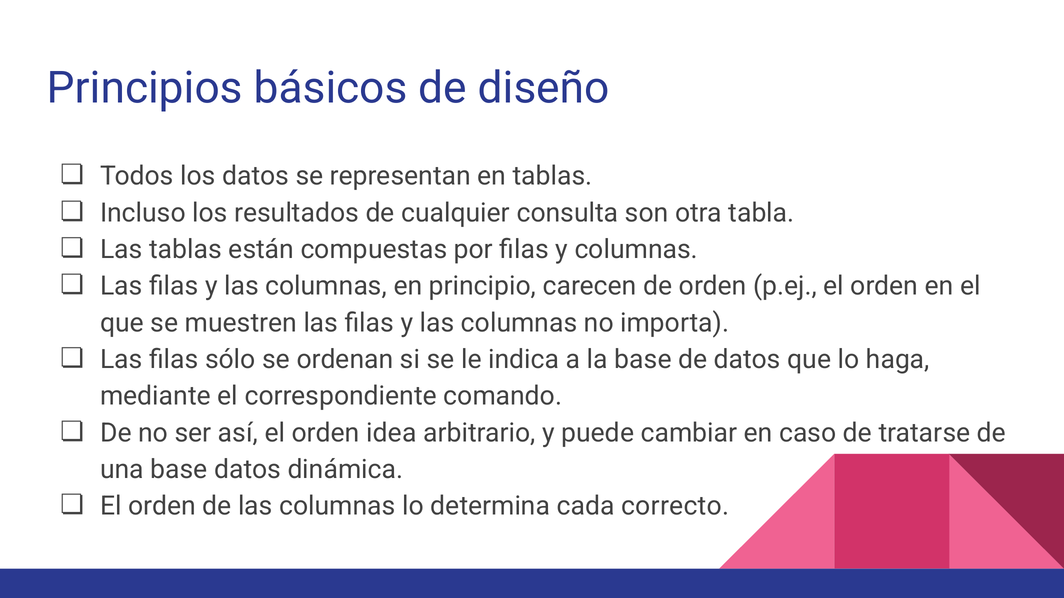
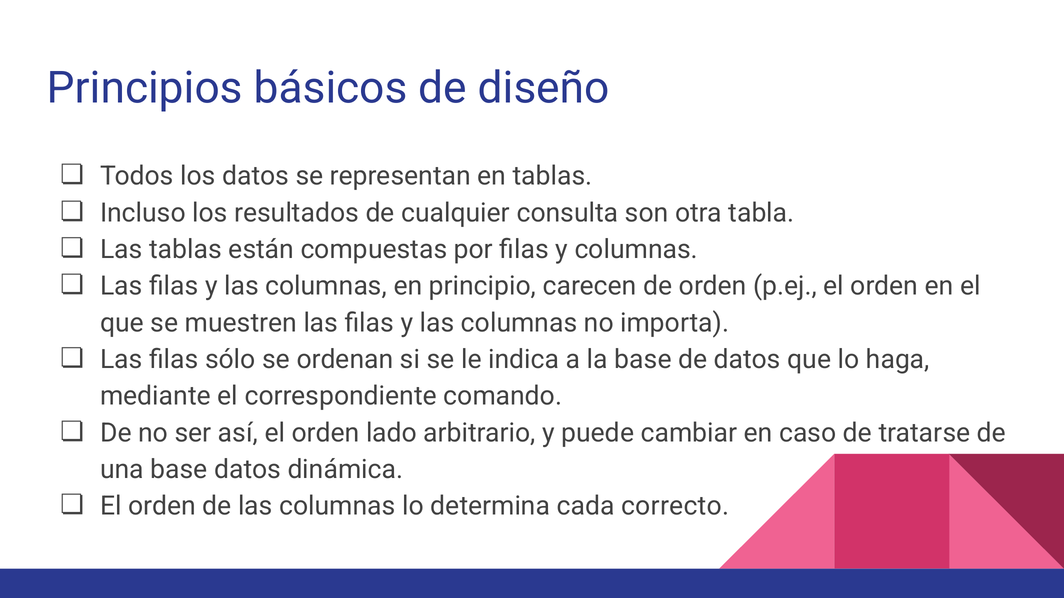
idea: idea -> lado
